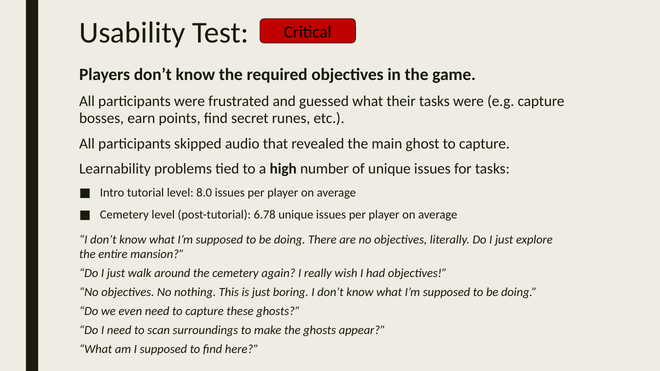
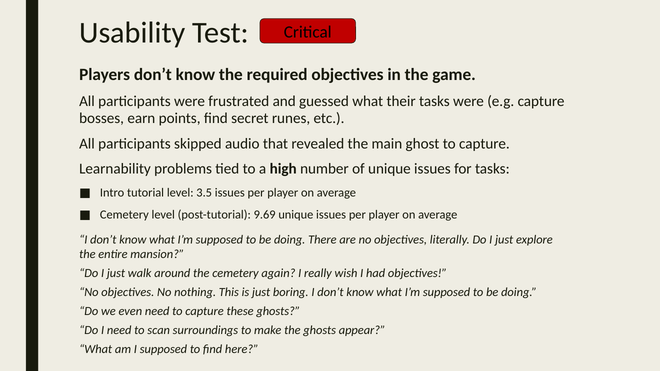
8.0: 8.0 -> 3.5
6.78: 6.78 -> 9.69
